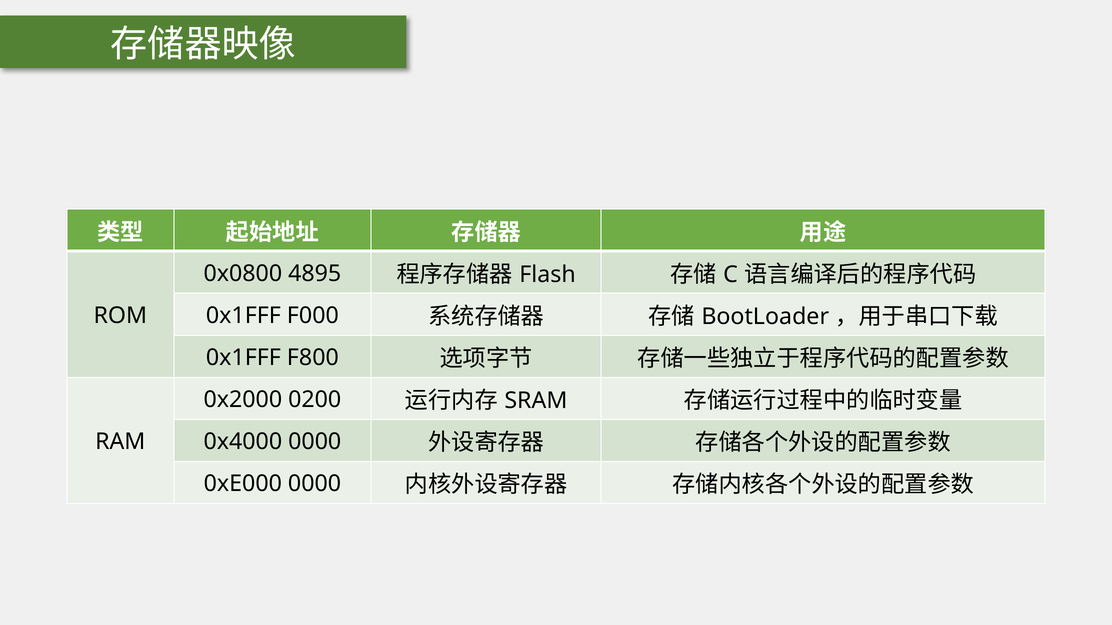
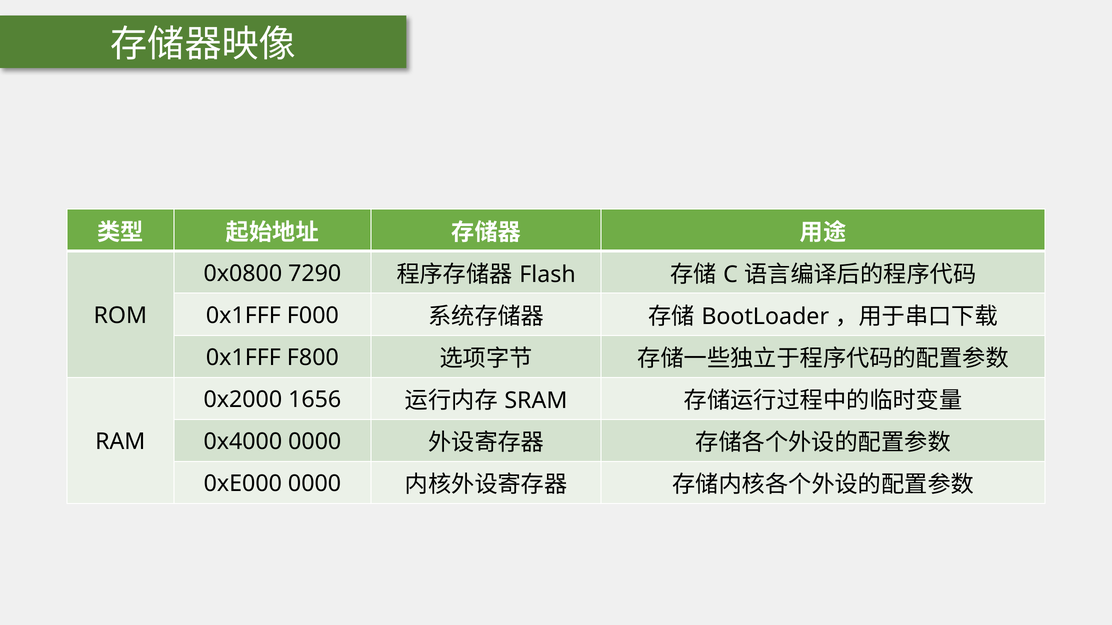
4895: 4895 -> 7290
0200: 0200 -> 1656
